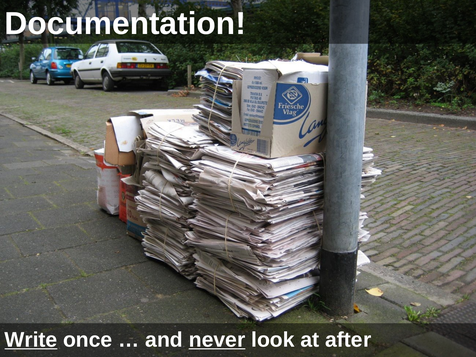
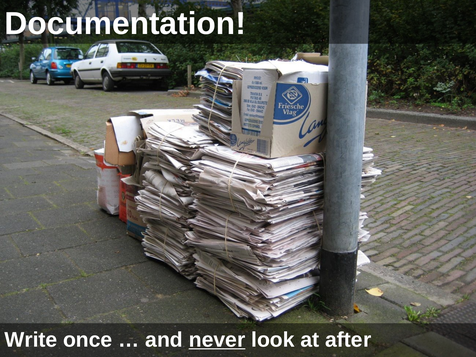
Write underline: present -> none
